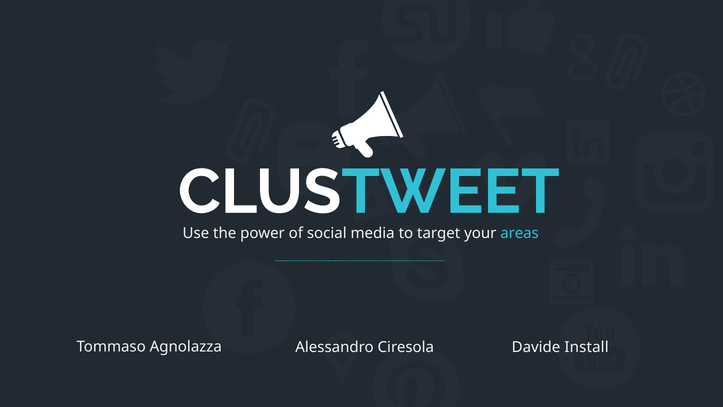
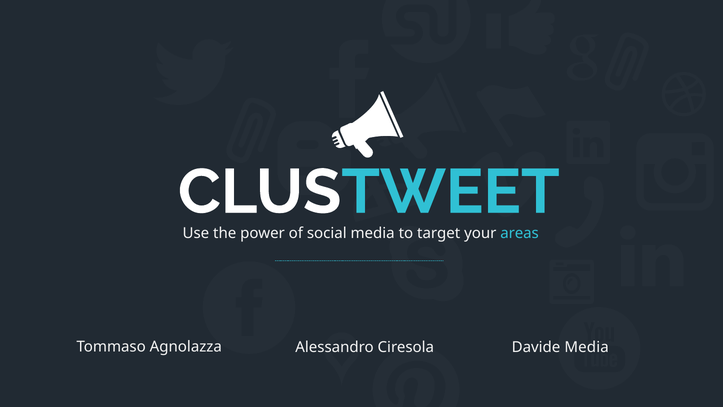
Davide Install: Install -> Media
